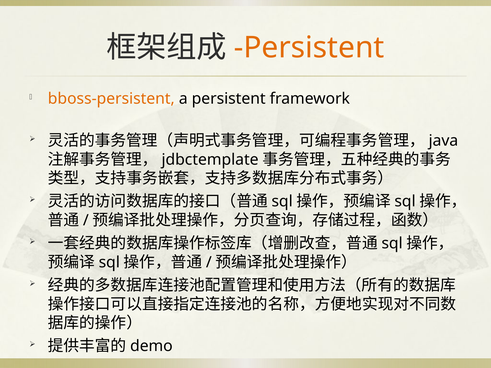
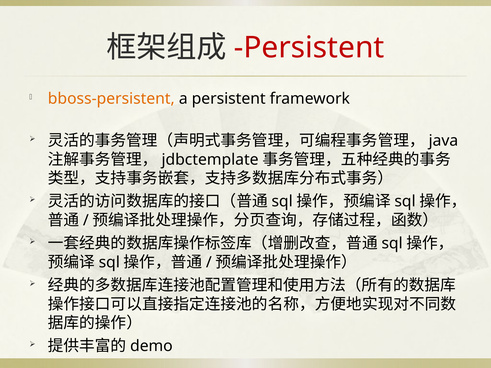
Persistent at (309, 48) colour: orange -> red
